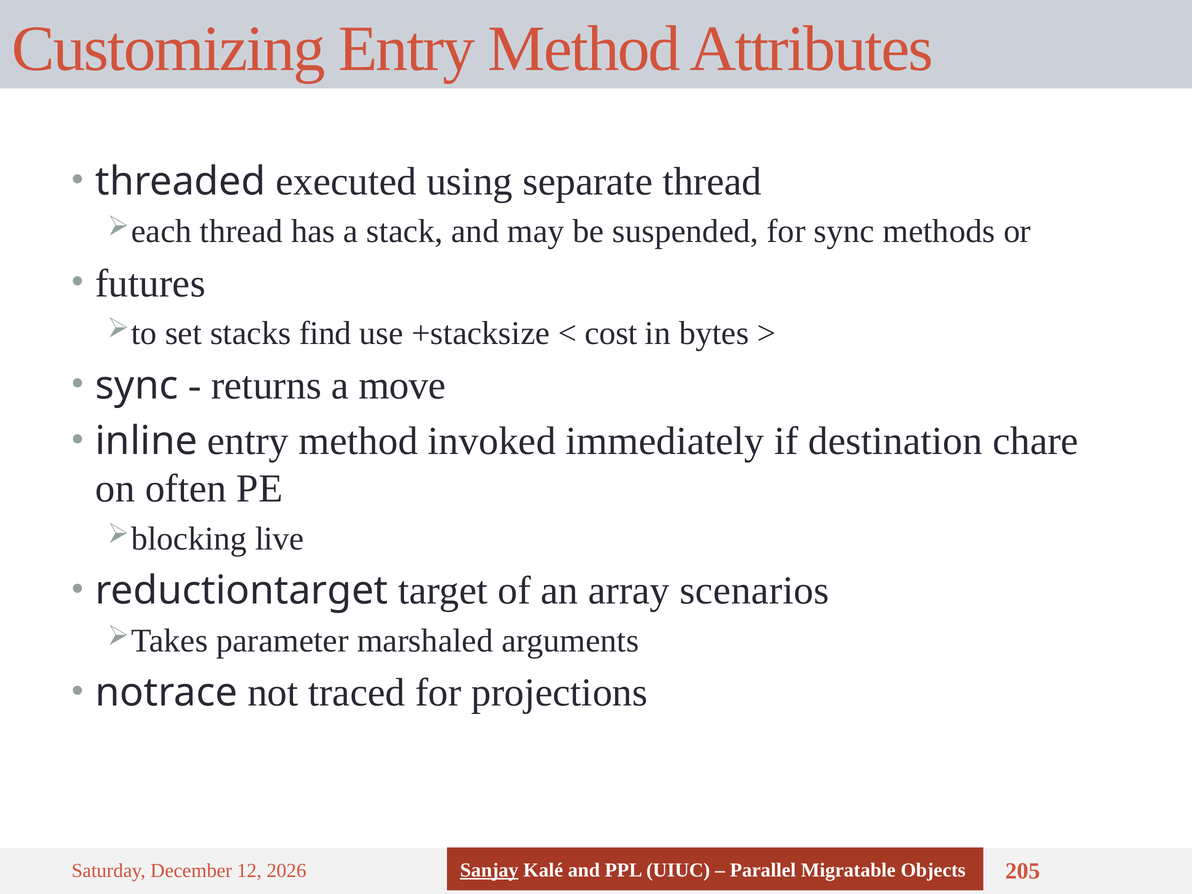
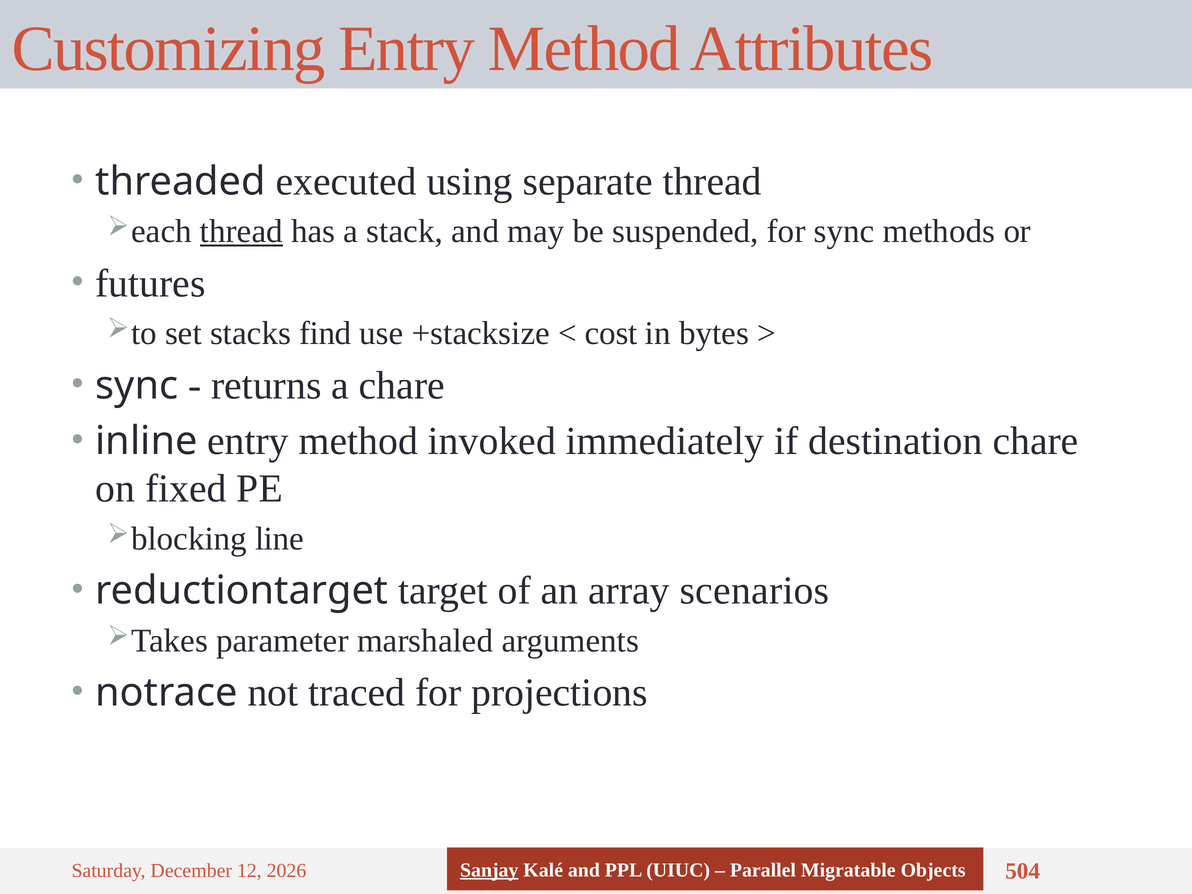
thread at (241, 231) underline: none -> present
a move: move -> chare
often: often -> fixed
live: live -> line
205: 205 -> 504
